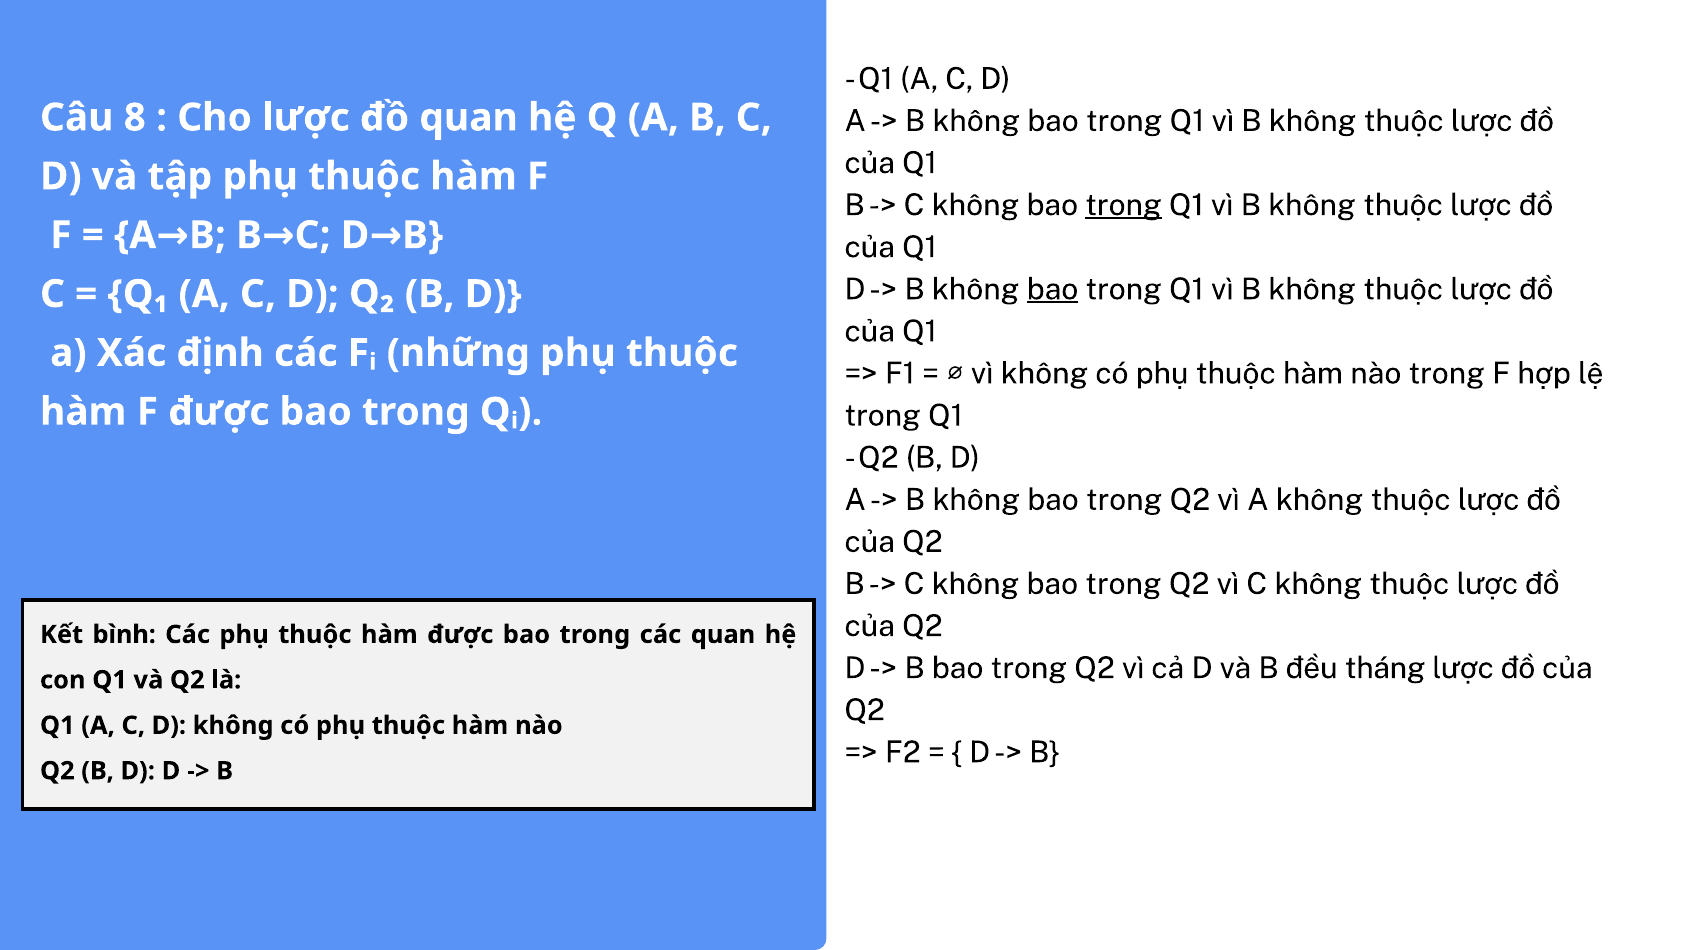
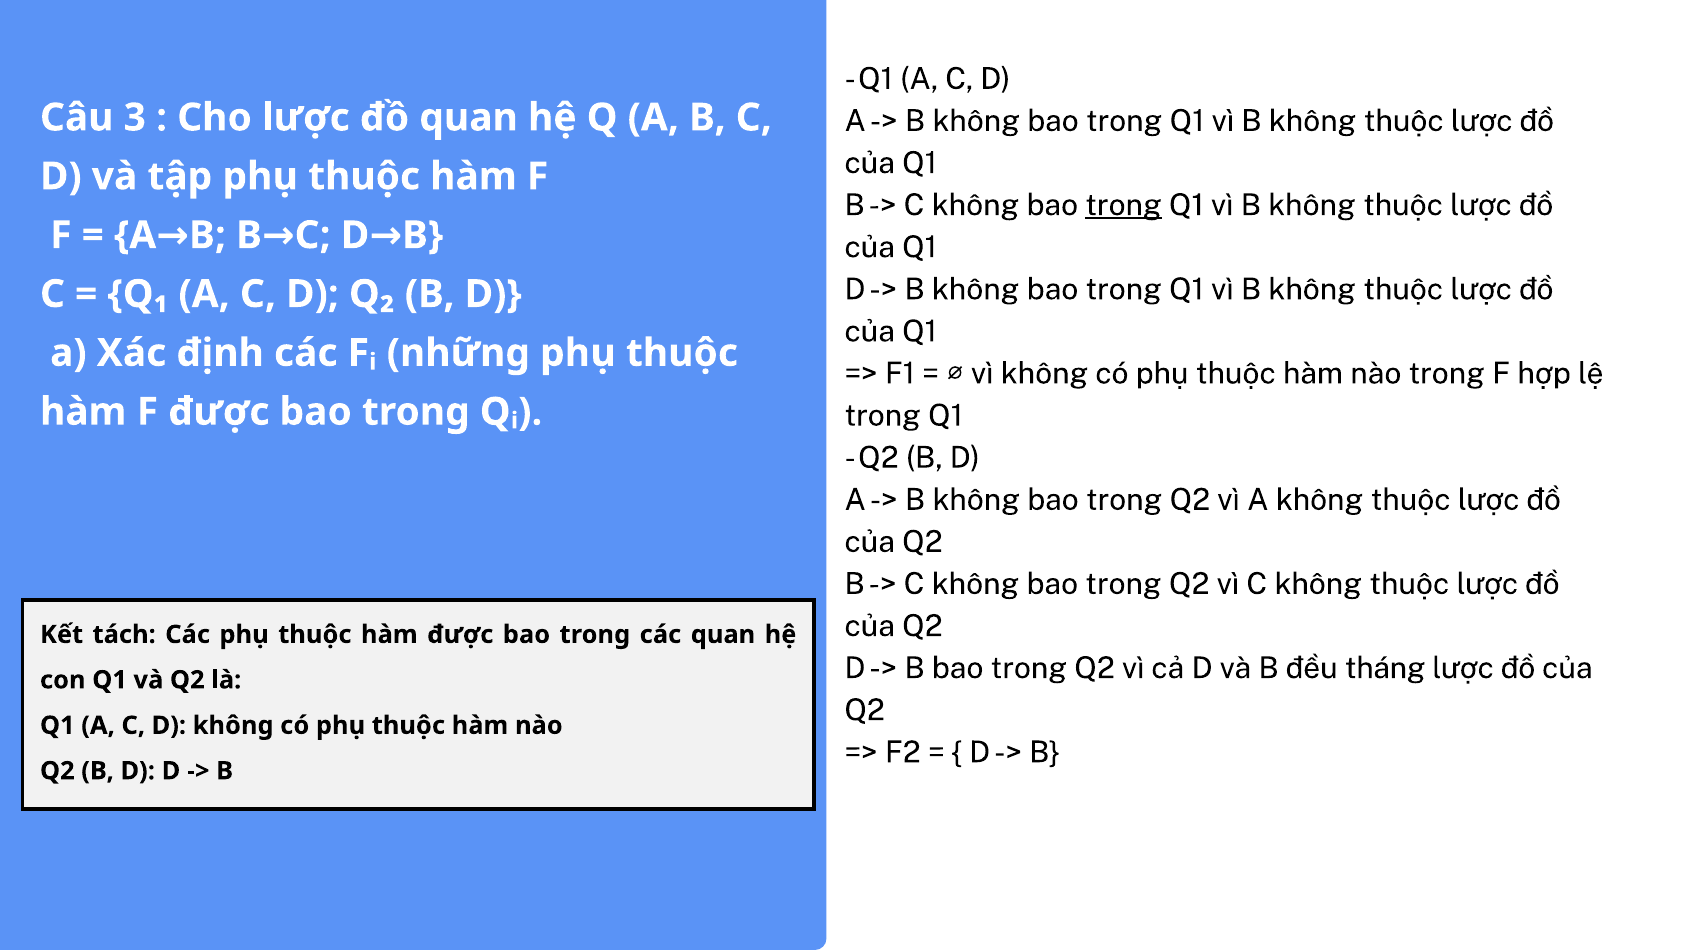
8: 8 -> 3
bao at (1053, 289) underline: present -> none
bình: bình -> tách
